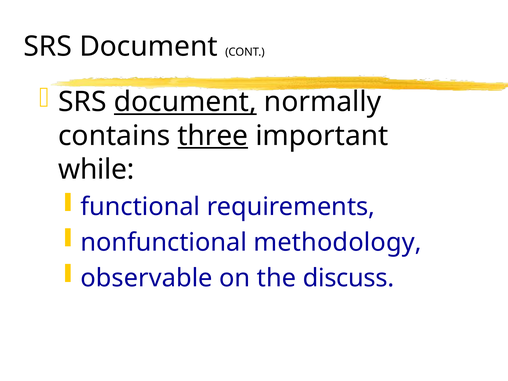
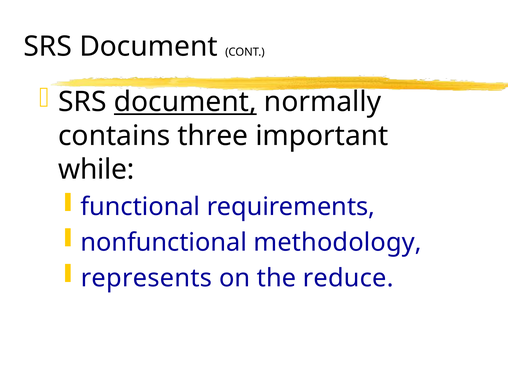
three underline: present -> none
observable: observable -> represents
discuss: discuss -> reduce
